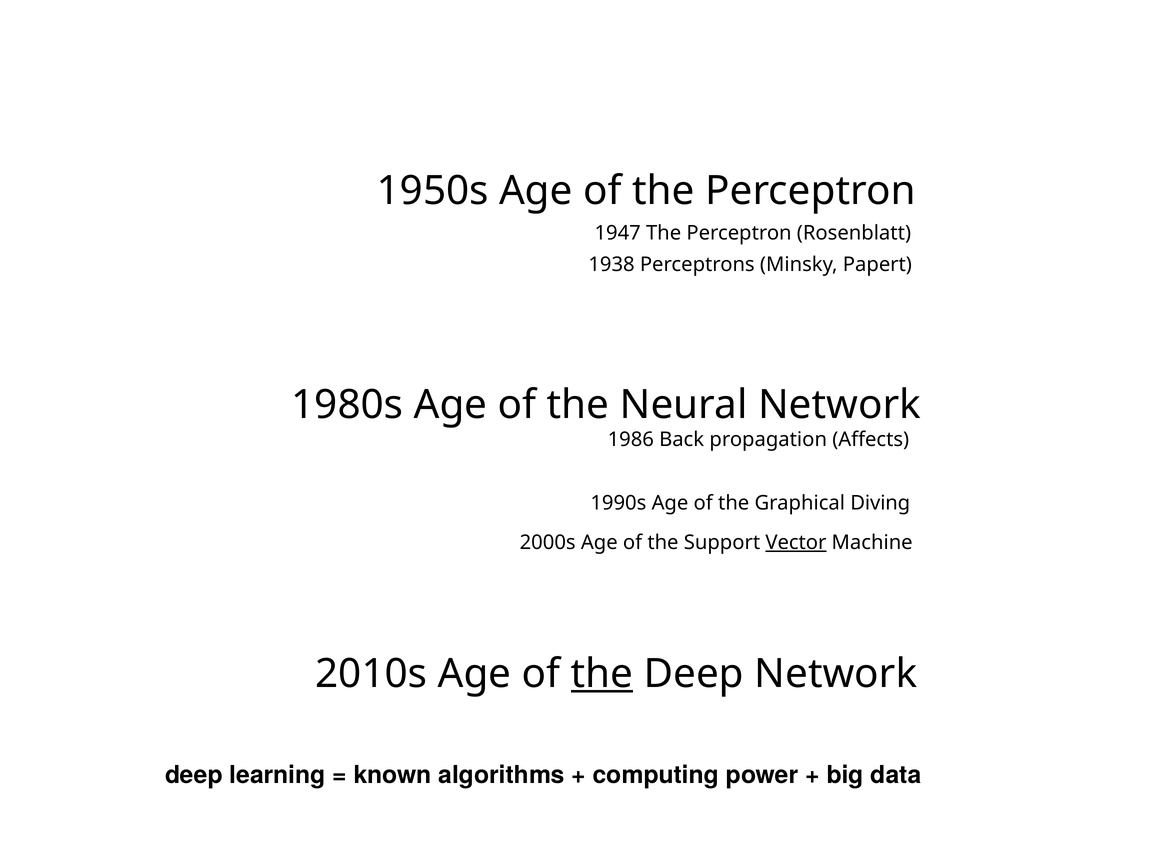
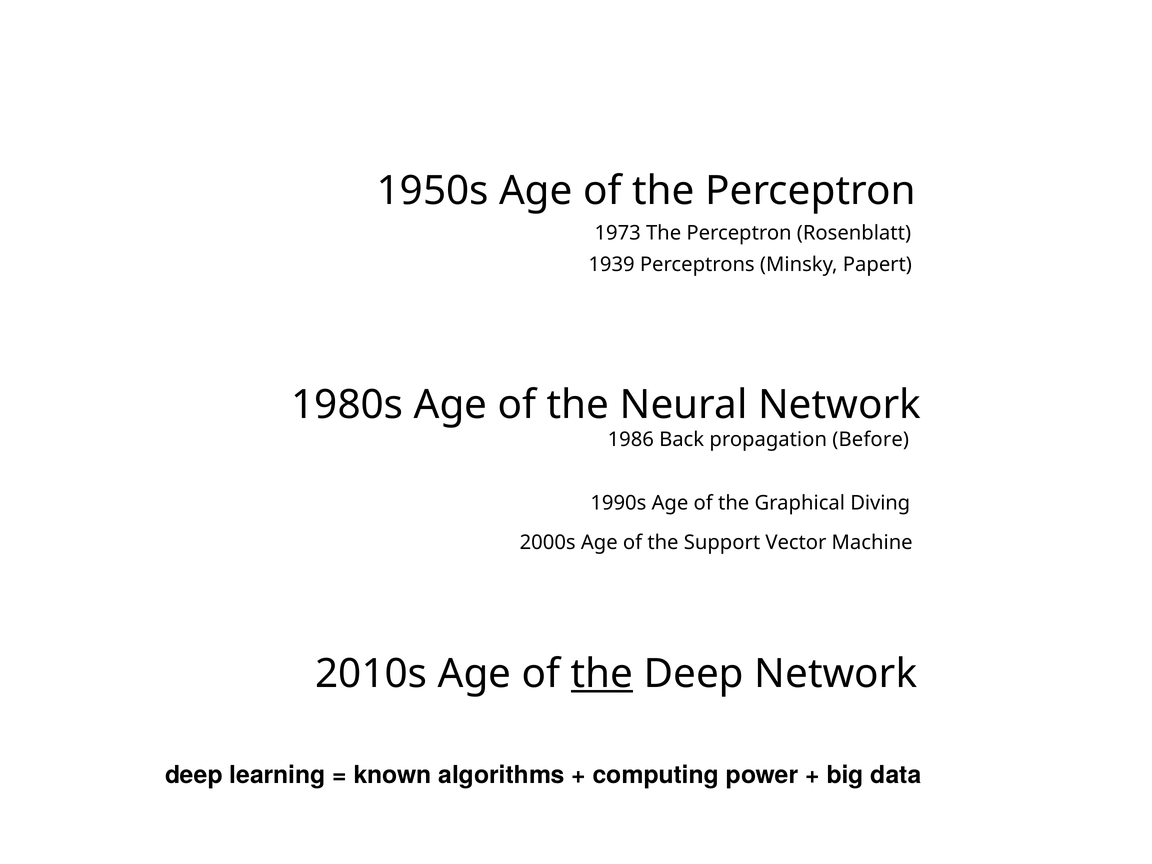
1947: 1947 -> 1973
1938: 1938 -> 1939
Affects: Affects -> Before
Vector underline: present -> none
